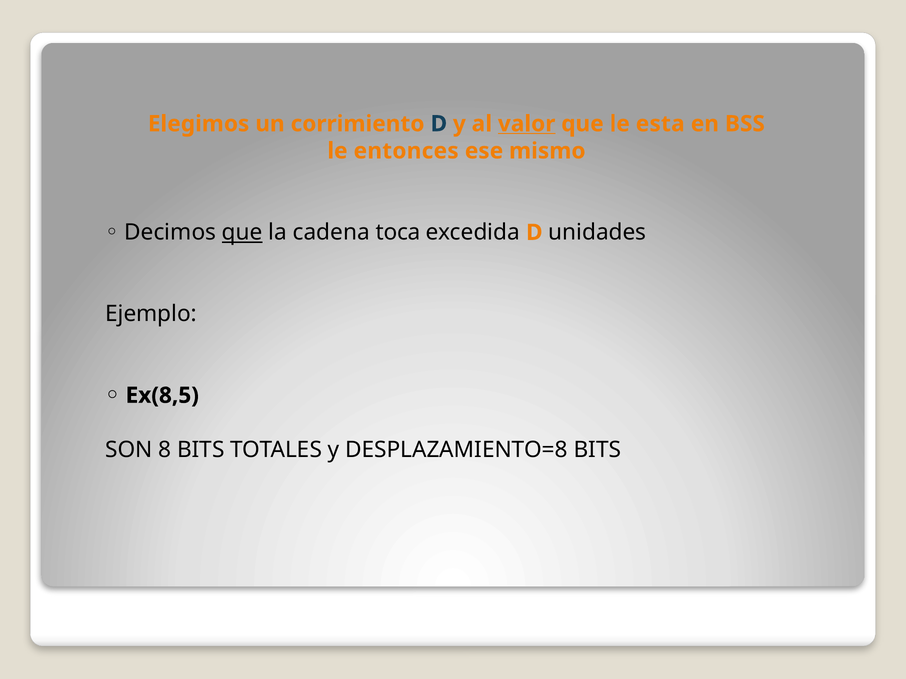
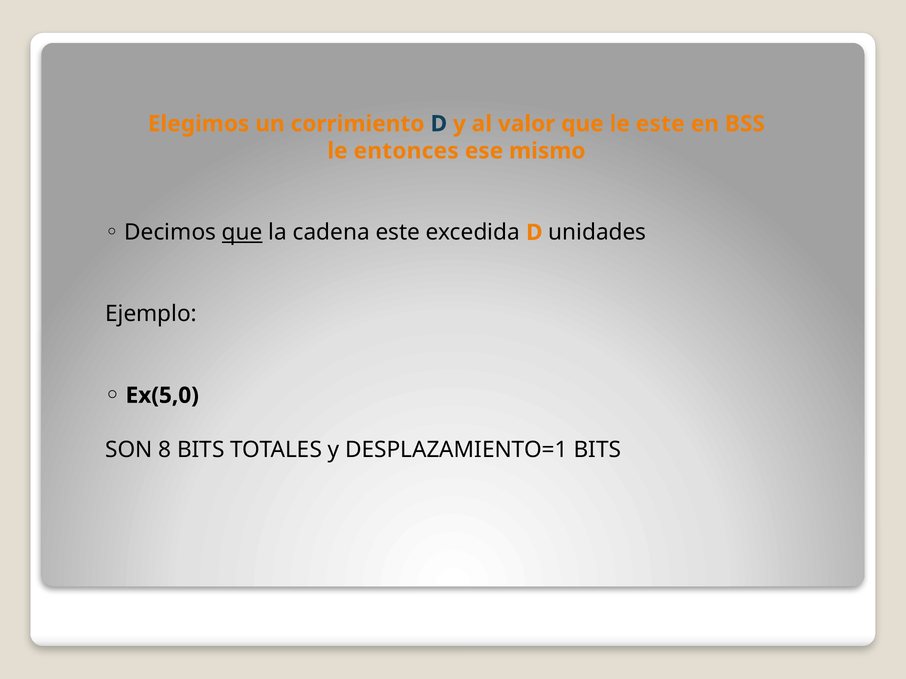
valor underline: present -> none
le esta: esta -> este
cadena toca: toca -> este
Ex(8,5: Ex(8,5 -> Ex(5,0
DESPLAZAMIENTO=8: DESPLAZAMIENTO=8 -> DESPLAZAMIENTO=1
